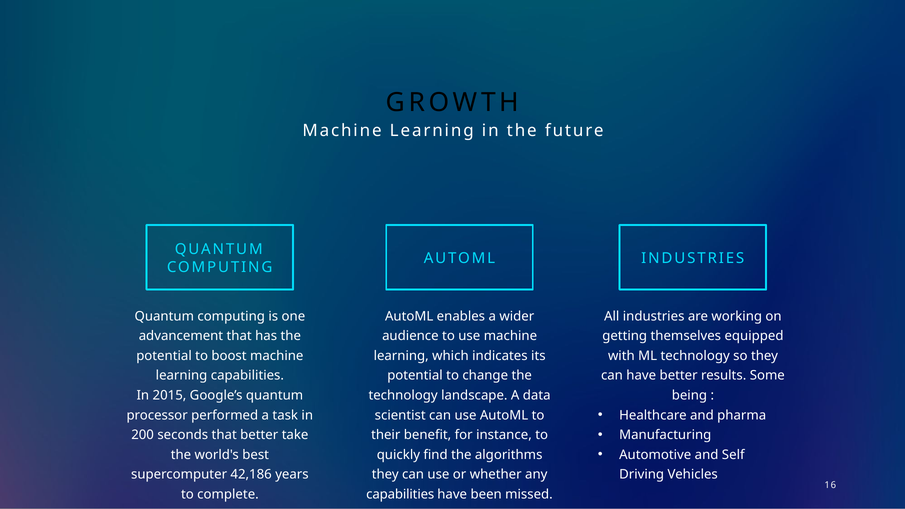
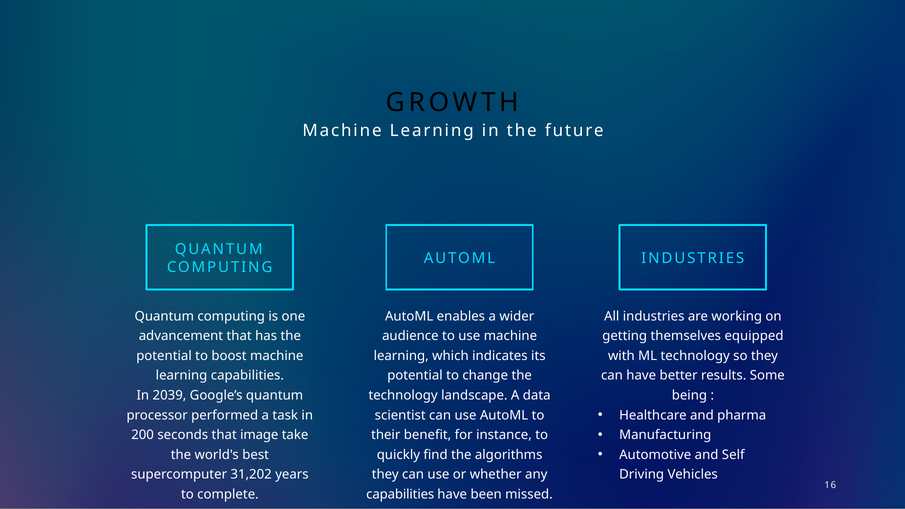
2015: 2015 -> 2039
that better: better -> image
42,186: 42,186 -> 31,202
